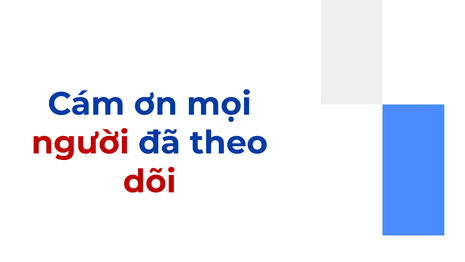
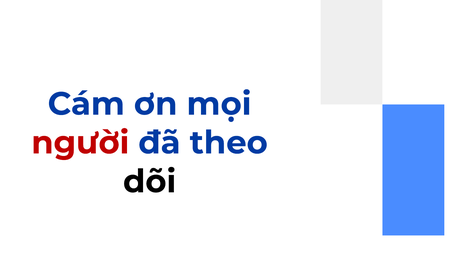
dõi colour: red -> black
